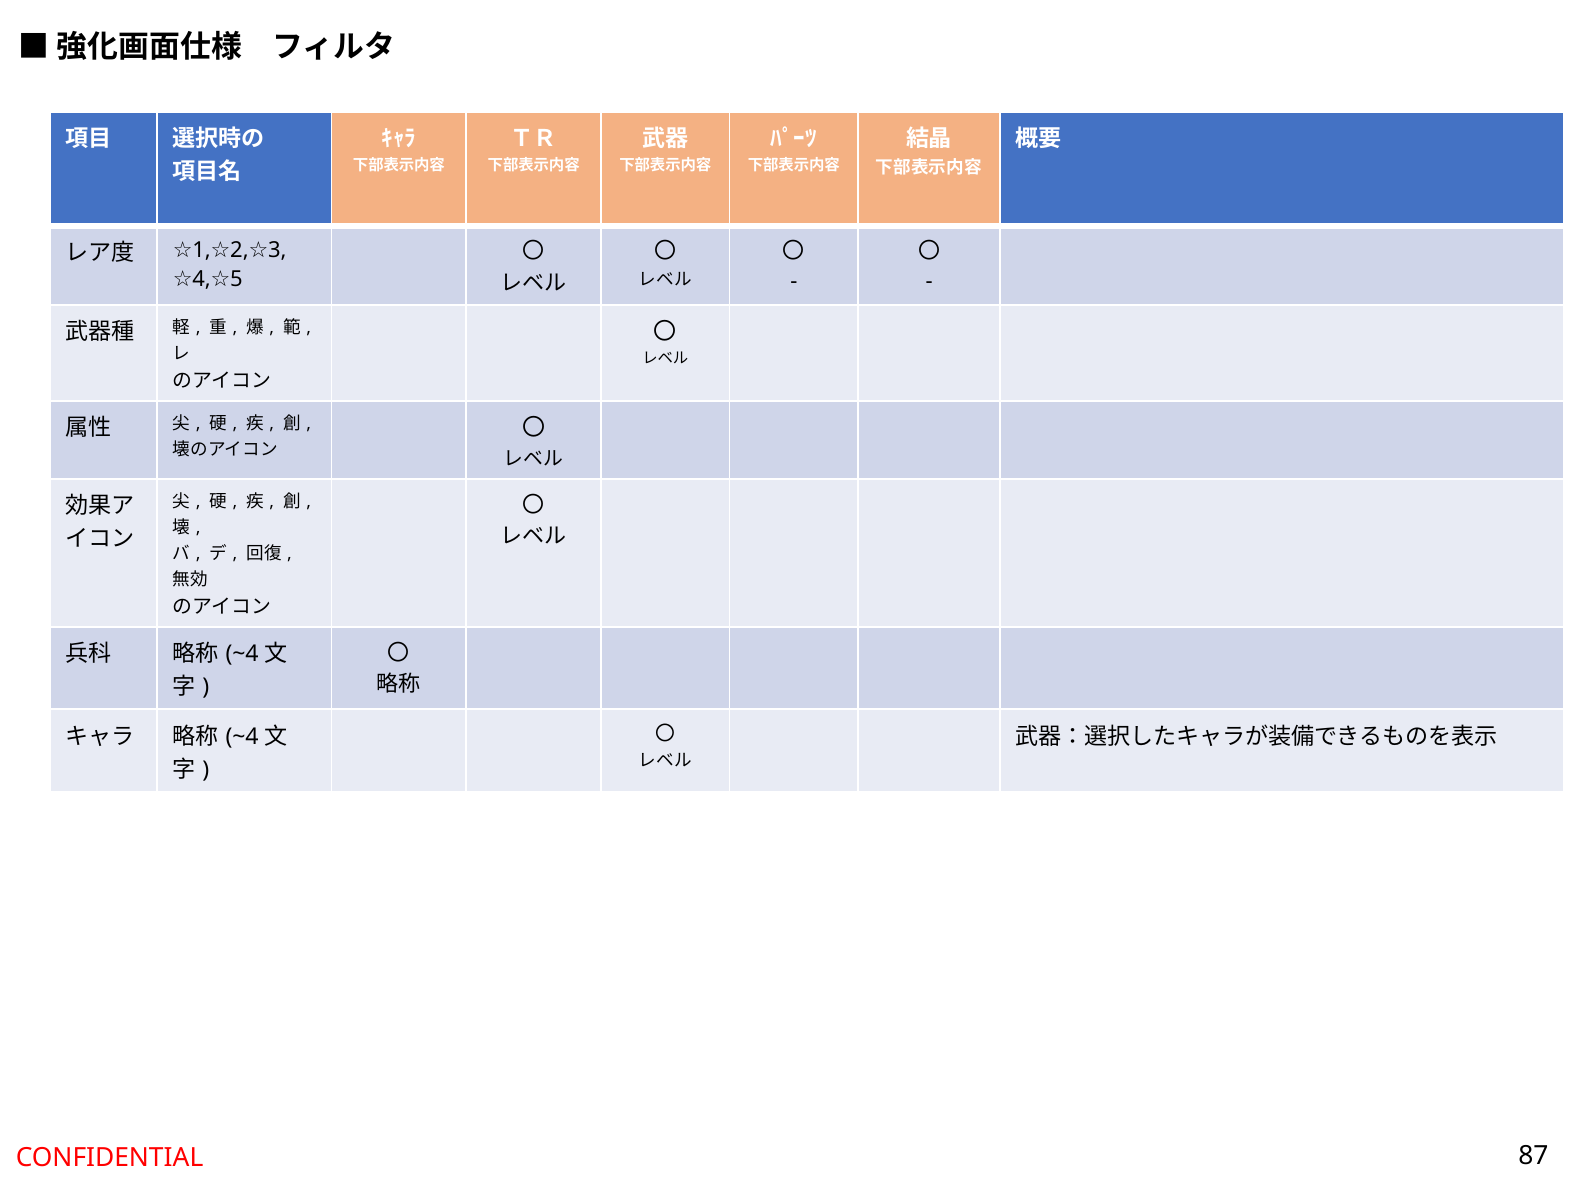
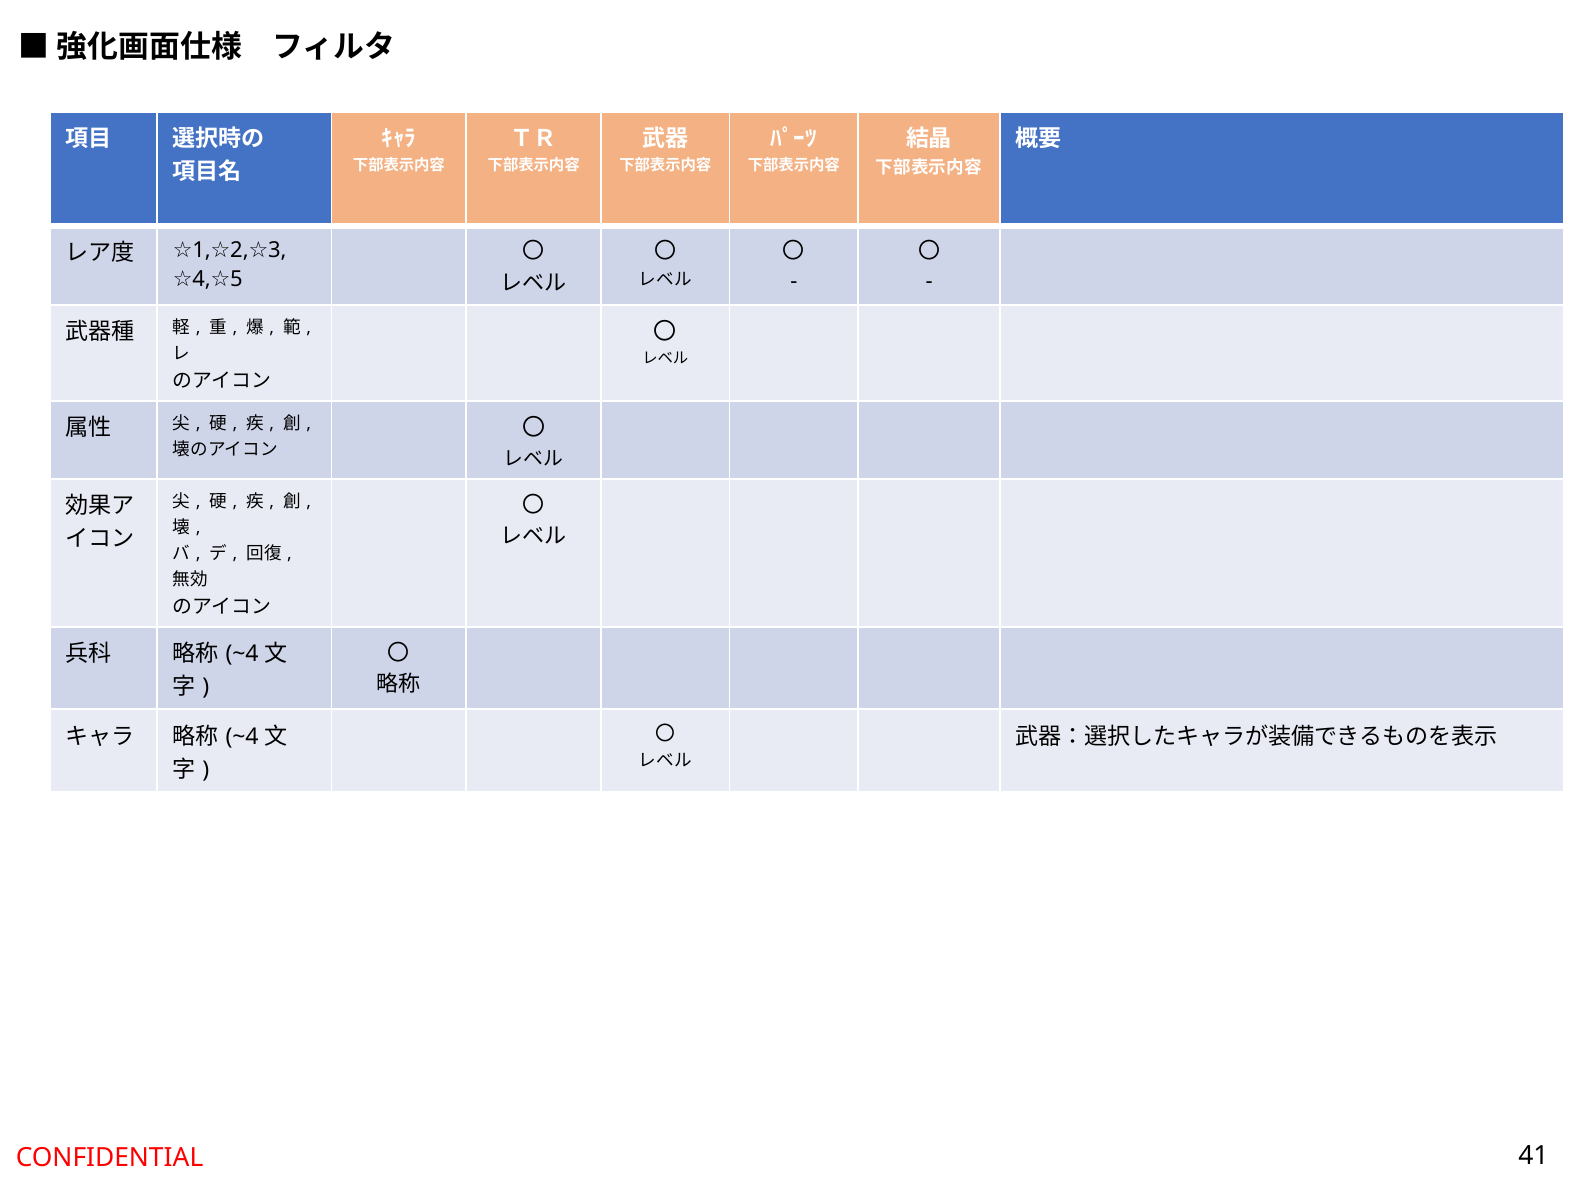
87: 87 -> 41
